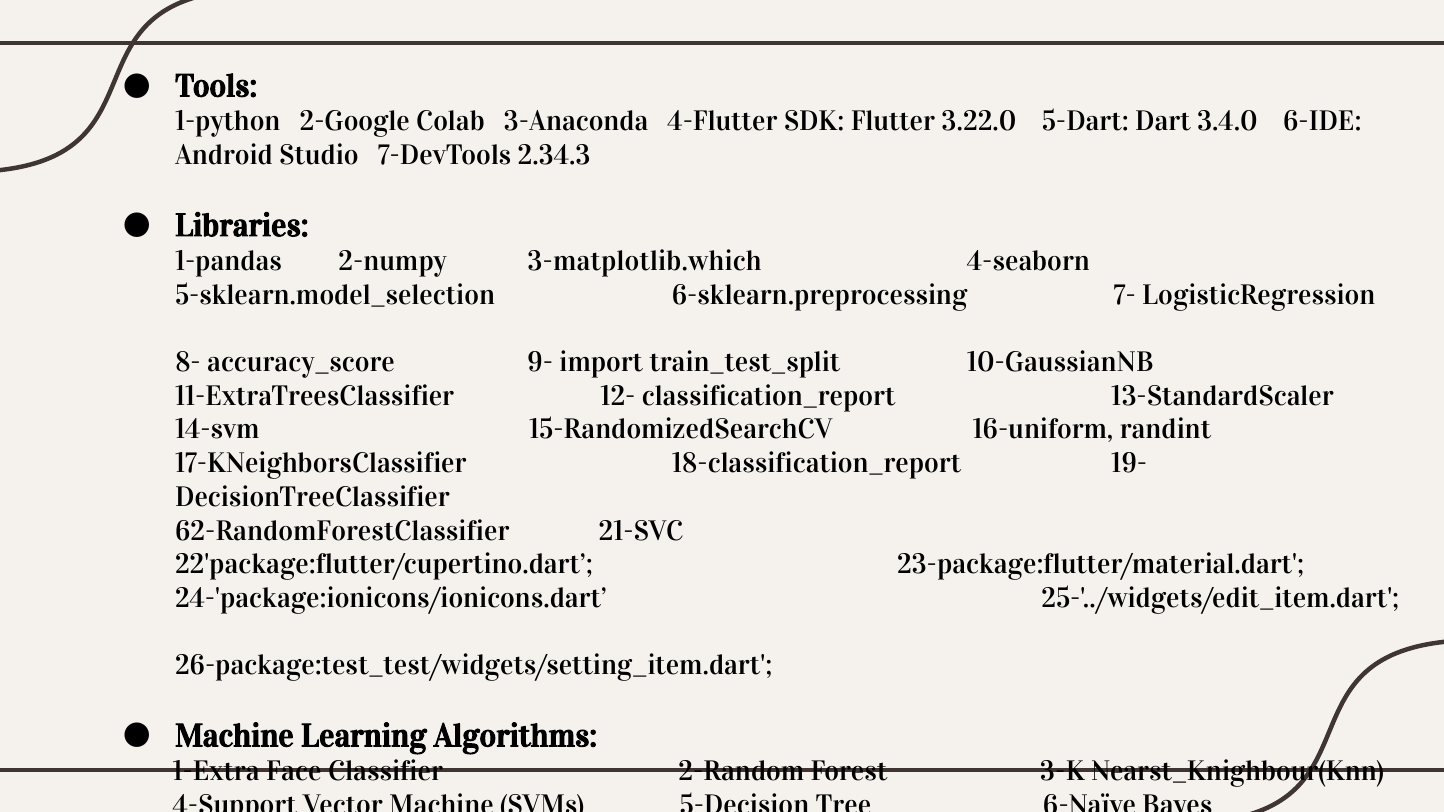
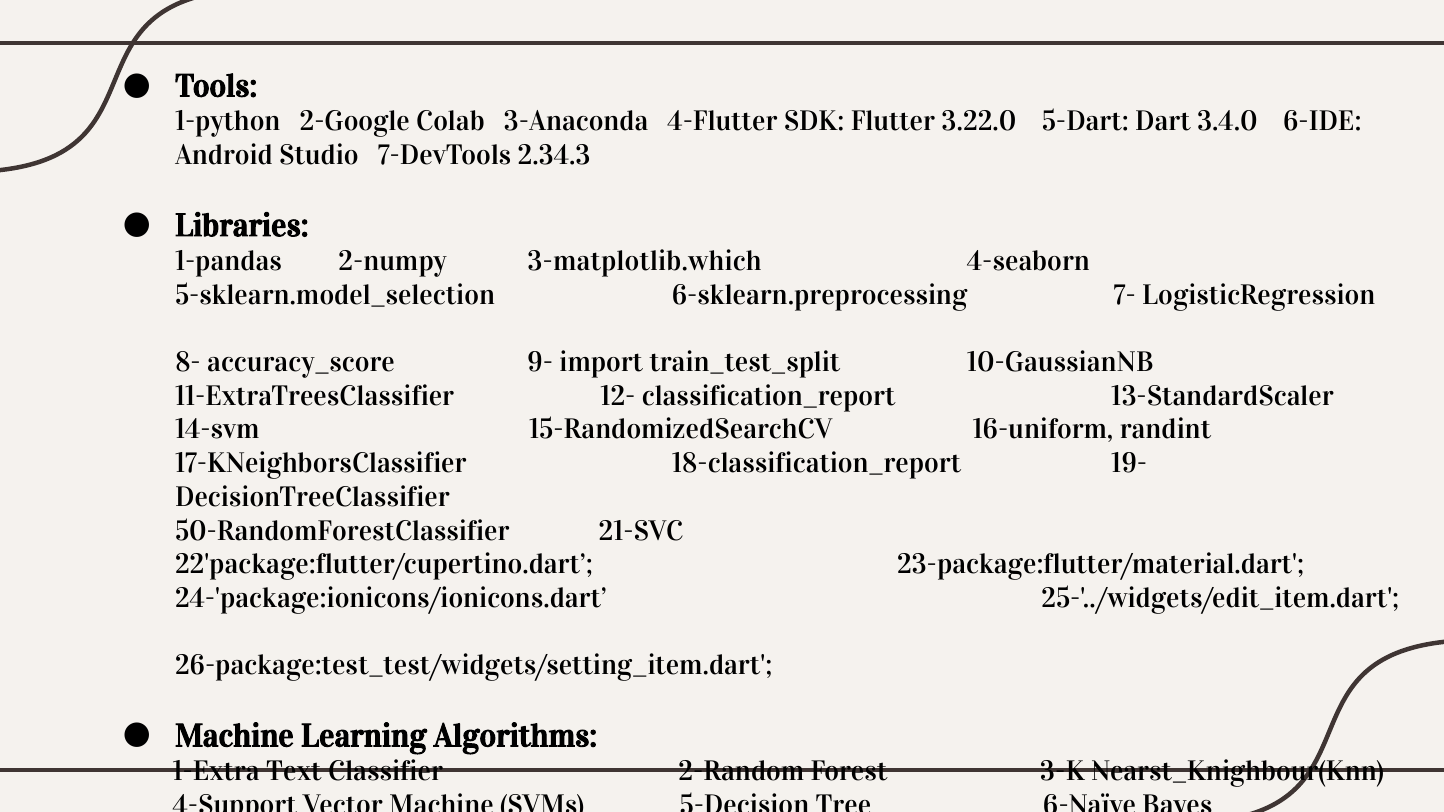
62-RandomForestClassifier: 62-RandomForestClassifier -> 50-RandomForestClassifier
Face: Face -> Text
